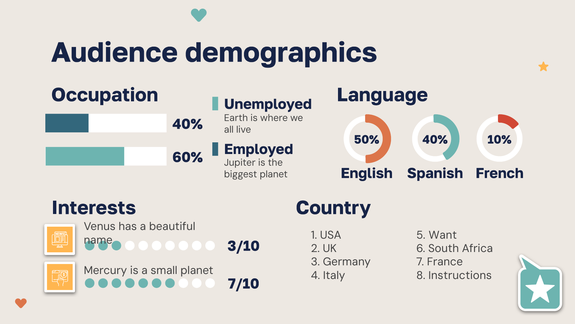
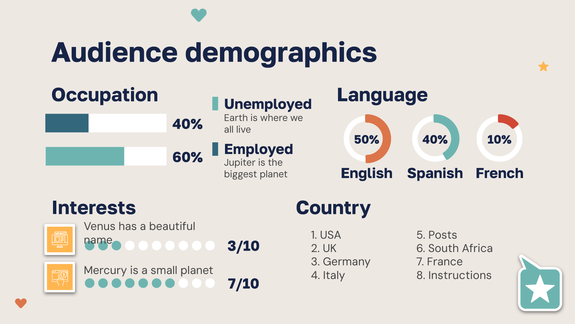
Want: Want -> Posts
